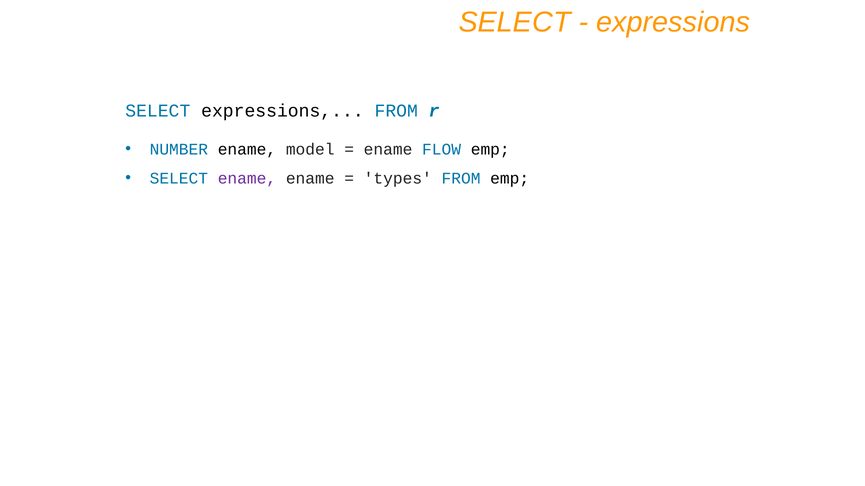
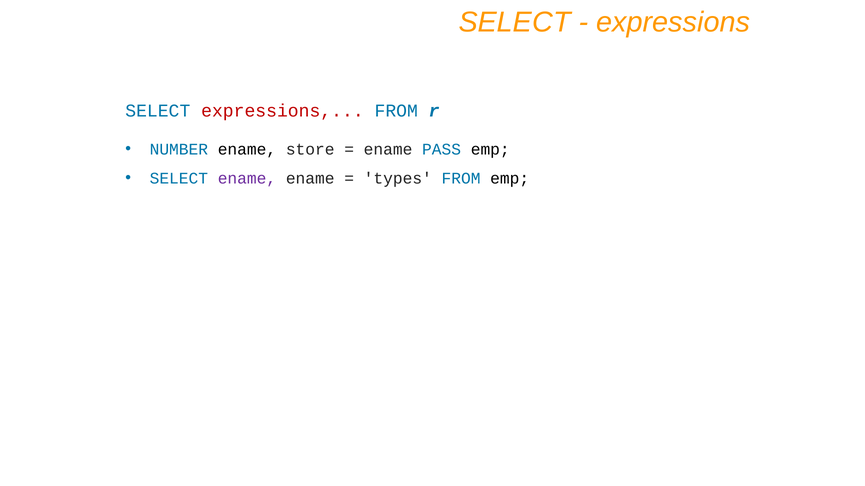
expressions at (282, 111) colour: black -> red
model: model -> store
FLOW: FLOW -> PASS
